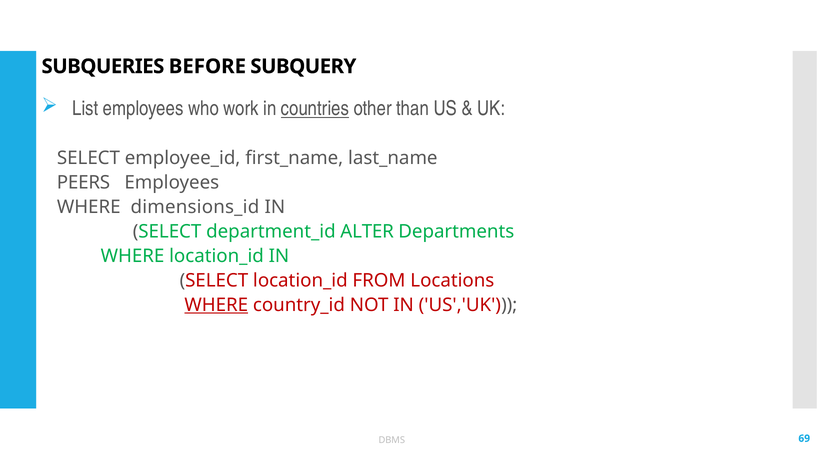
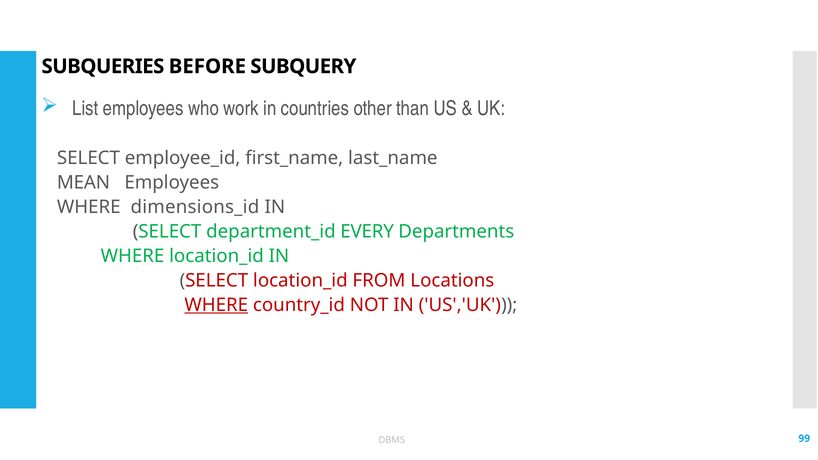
countries underline: present -> none
PEERS: PEERS -> MEAN
ALTER: ALTER -> EVERY
69: 69 -> 99
